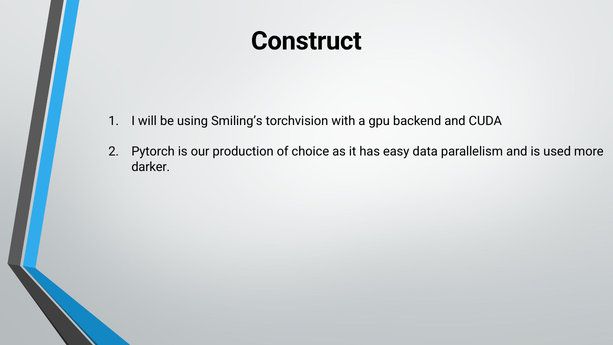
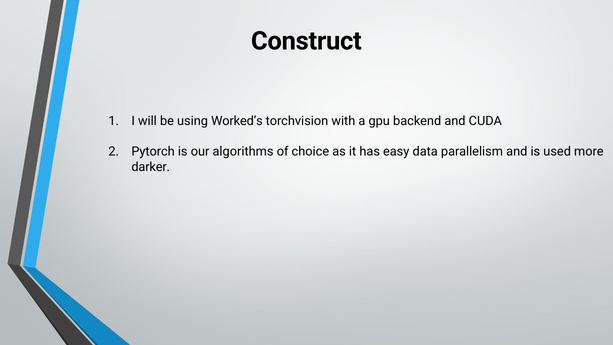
Smiling’s: Smiling’s -> Worked’s
production: production -> algorithms
